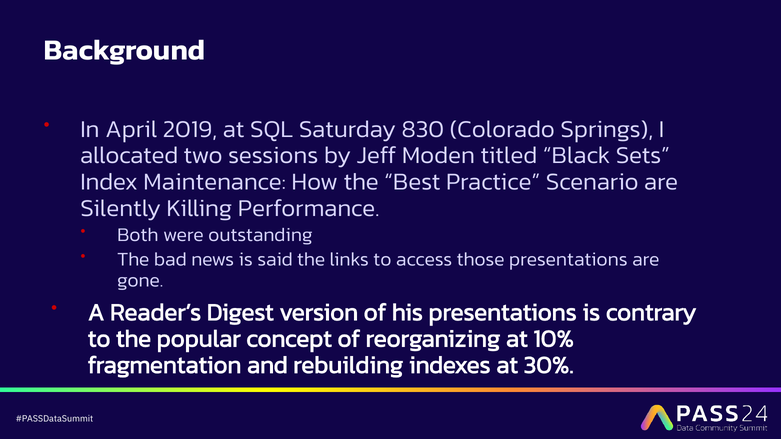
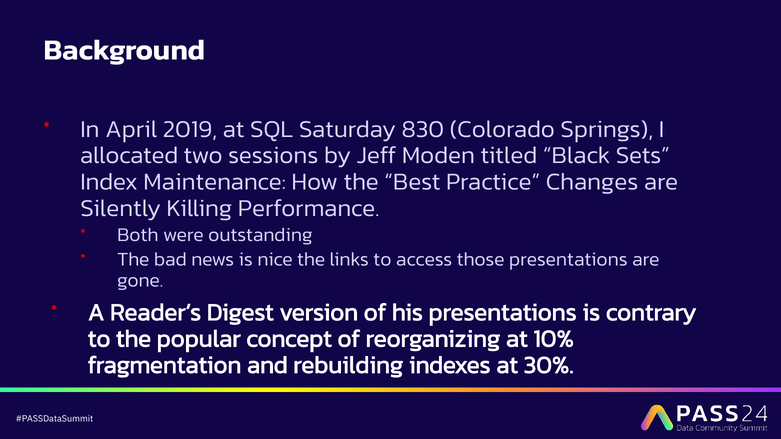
Scenario: Scenario -> Changes
said: said -> nice
